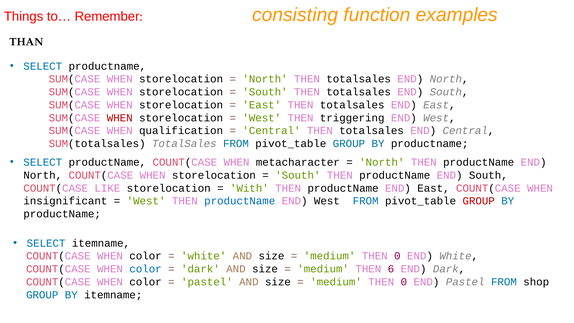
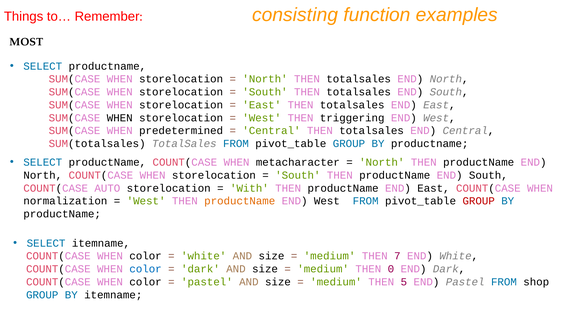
THAN: THAN -> MOST
WHEN at (120, 118) colour: red -> black
qualification: qualification -> predetermined
LIKE: LIKE -> AUTO
insignificant: insignificant -> normalization
productName at (240, 201) colour: blue -> orange
0 at (397, 256): 0 -> 7
6: 6 -> 0
0 at (404, 282): 0 -> 5
